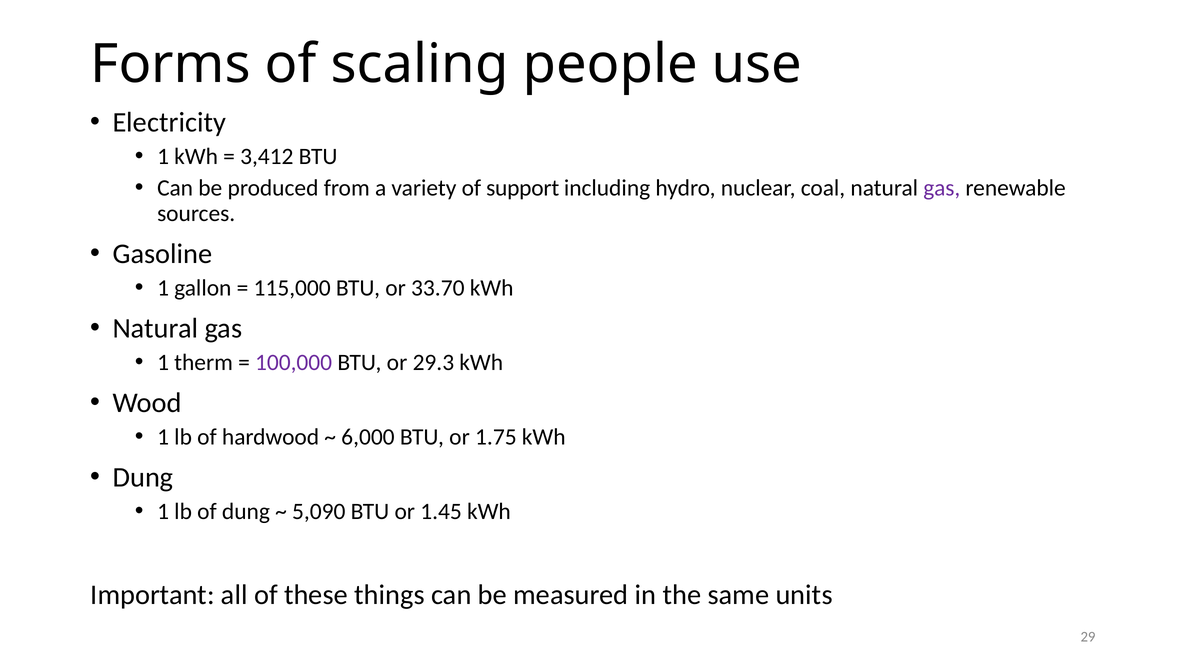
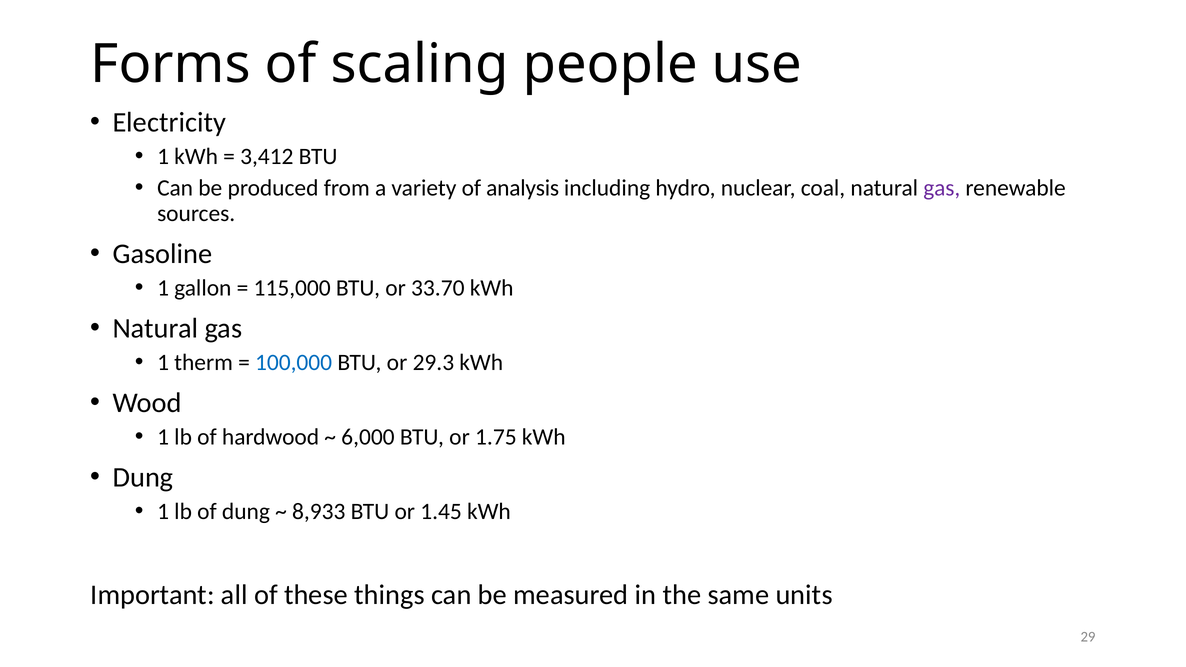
support: support -> analysis
100,000 colour: purple -> blue
5,090: 5,090 -> 8,933
